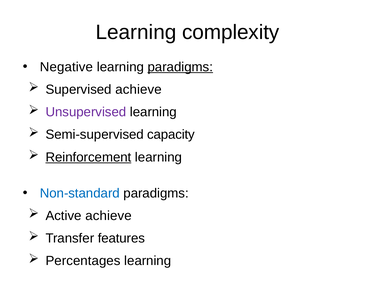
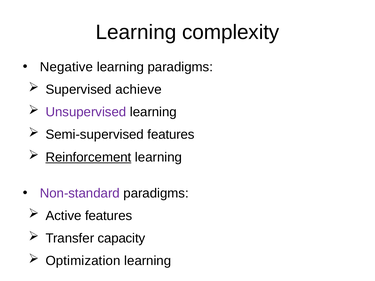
paradigms at (180, 67) underline: present -> none
Semi-supervised capacity: capacity -> features
Non-standard colour: blue -> purple
Active achieve: achieve -> features
features: features -> capacity
Percentages: Percentages -> Optimization
